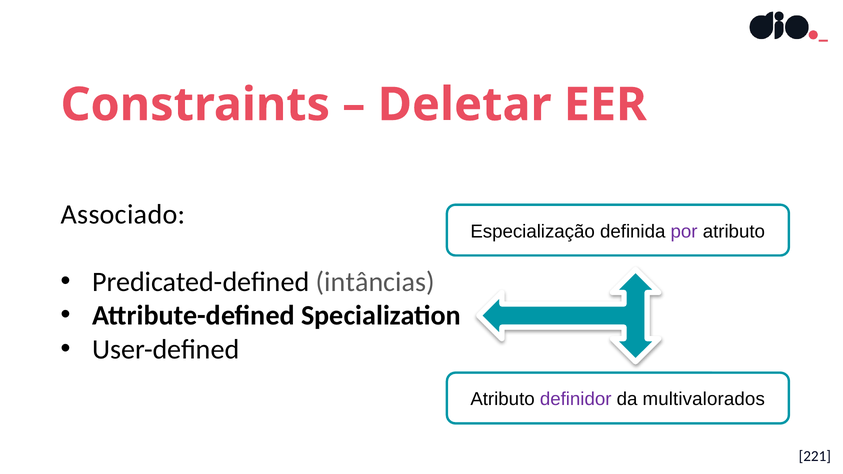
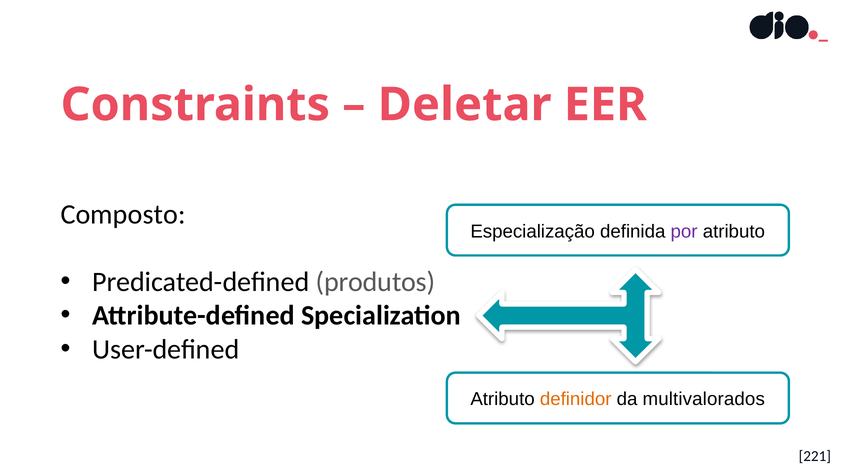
Associado: Associado -> Composto
intâncias: intâncias -> produtos
definidor colour: purple -> orange
